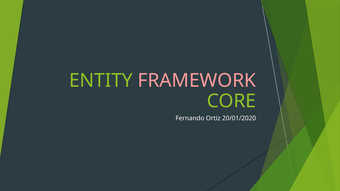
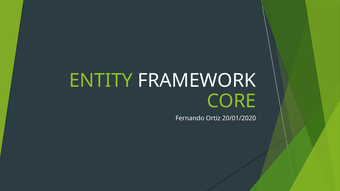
FRAMEWORK colour: pink -> white
